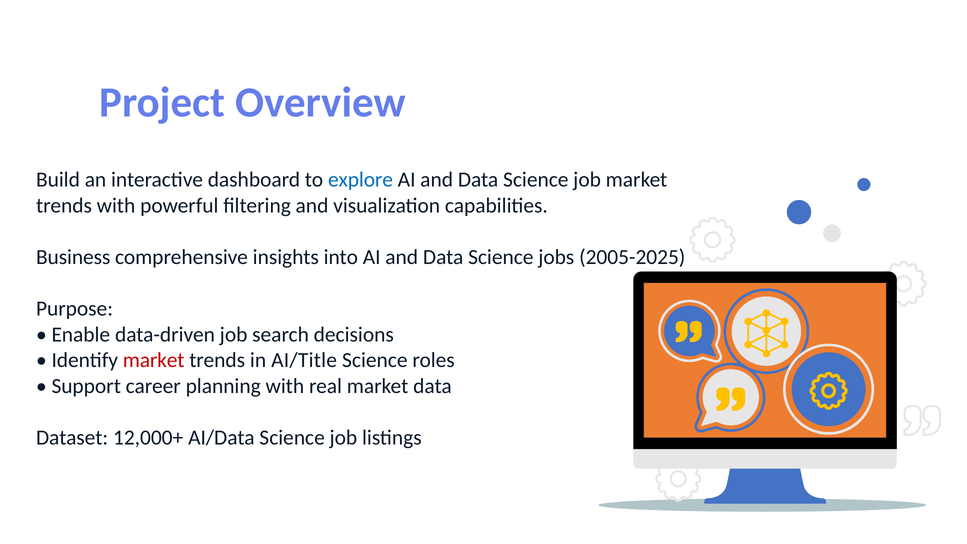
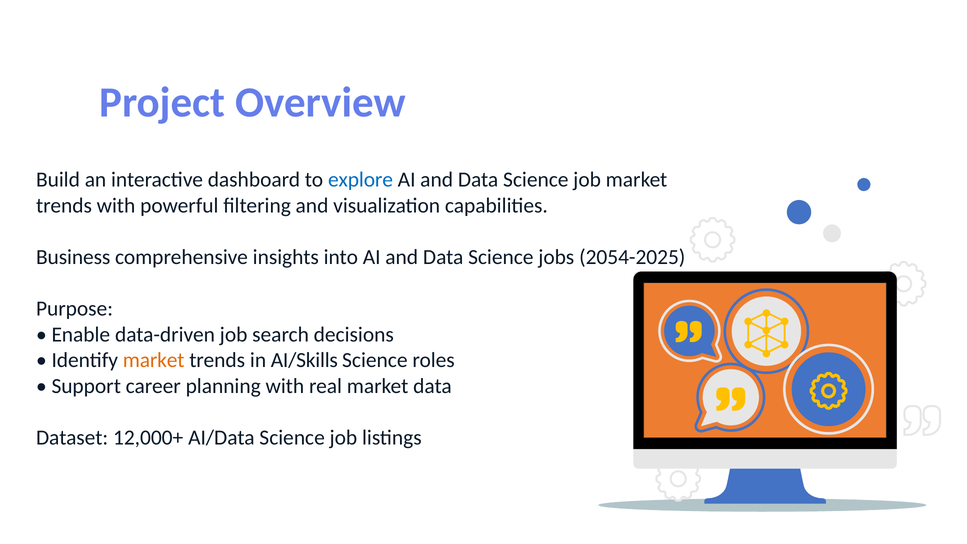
2005-2025: 2005-2025 -> 2054-2025
market at (154, 360) colour: red -> orange
AI/Title: AI/Title -> AI/Skills
